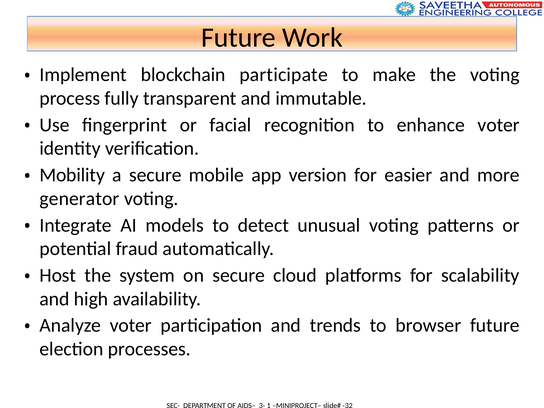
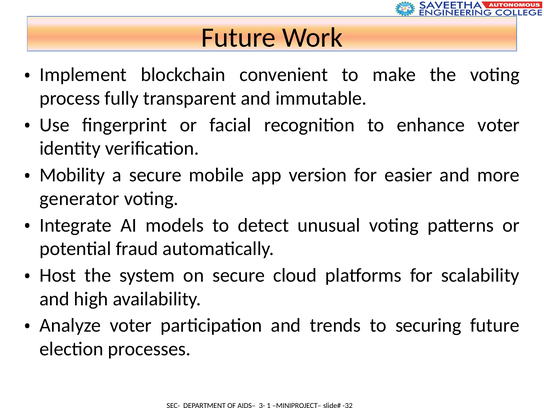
participate: participate -> convenient
browser: browser -> securing
